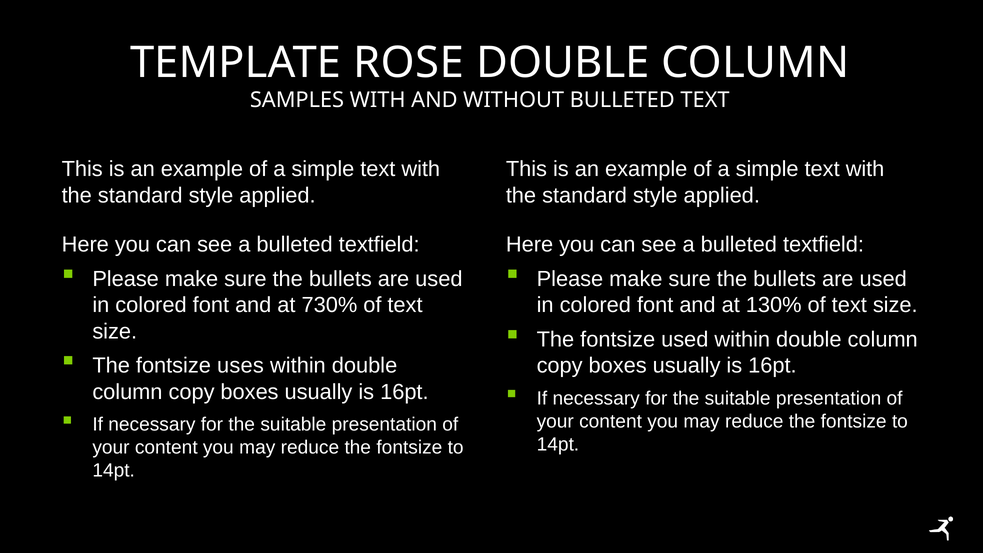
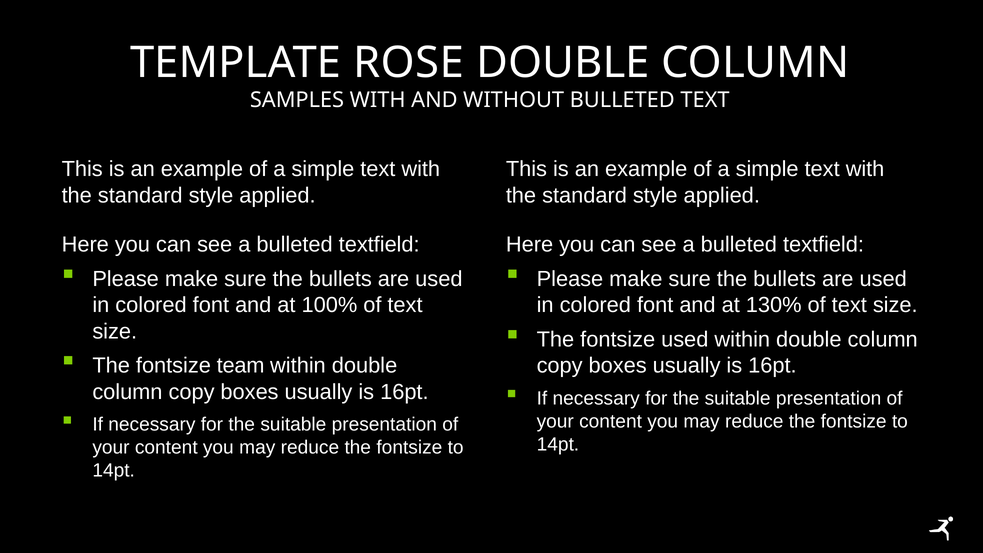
730%: 730% -> 100%
uses: uses -> team
